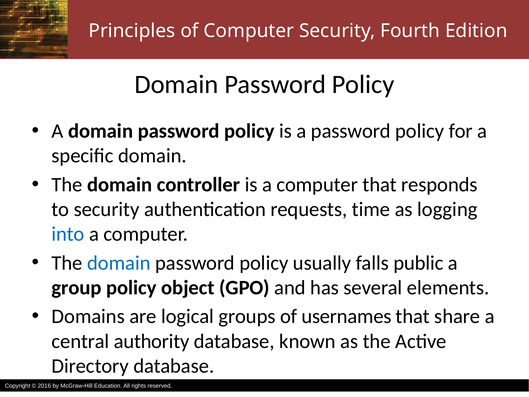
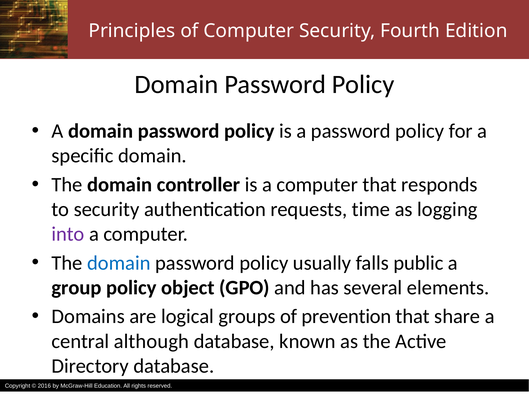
into colour: blue -> purple
usernames: usernames -> prevention
authority: authority -> although
